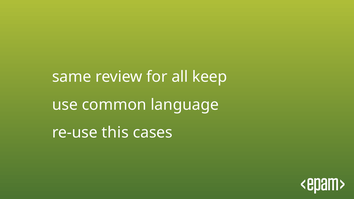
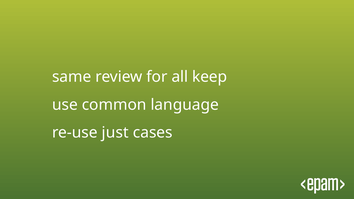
this: this -> just
